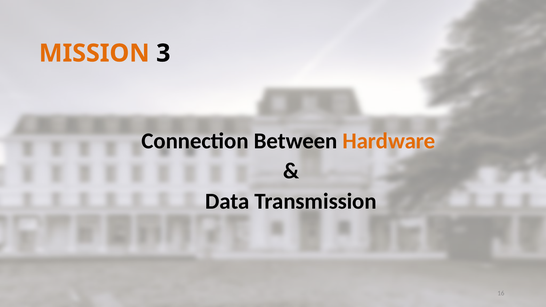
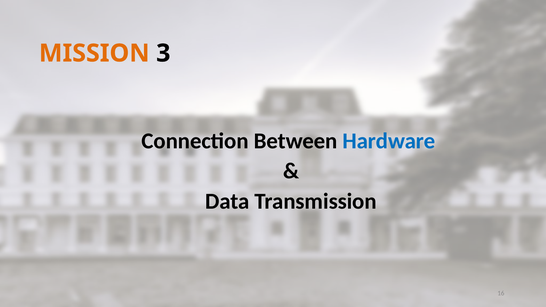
Hardware colour: orange -> blue
